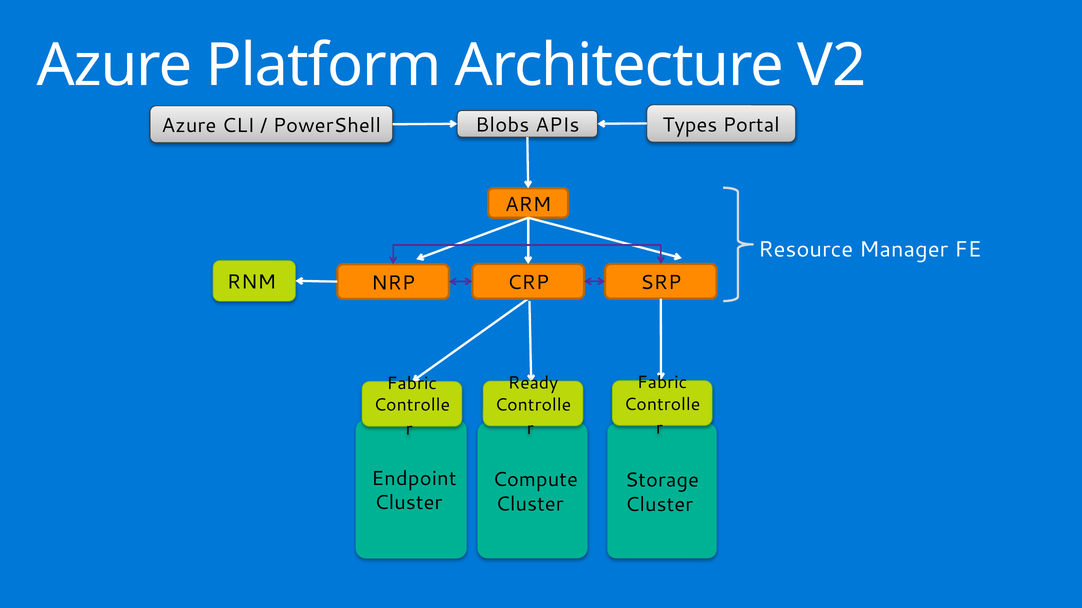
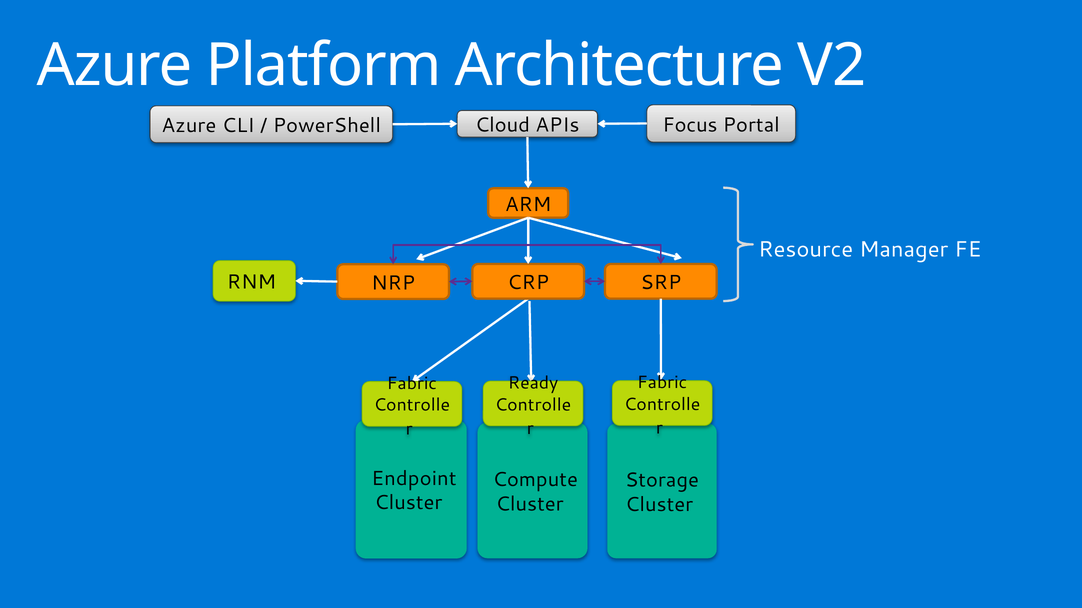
Types: Types -> Focus
Blobs: Blobs -> Cloud
